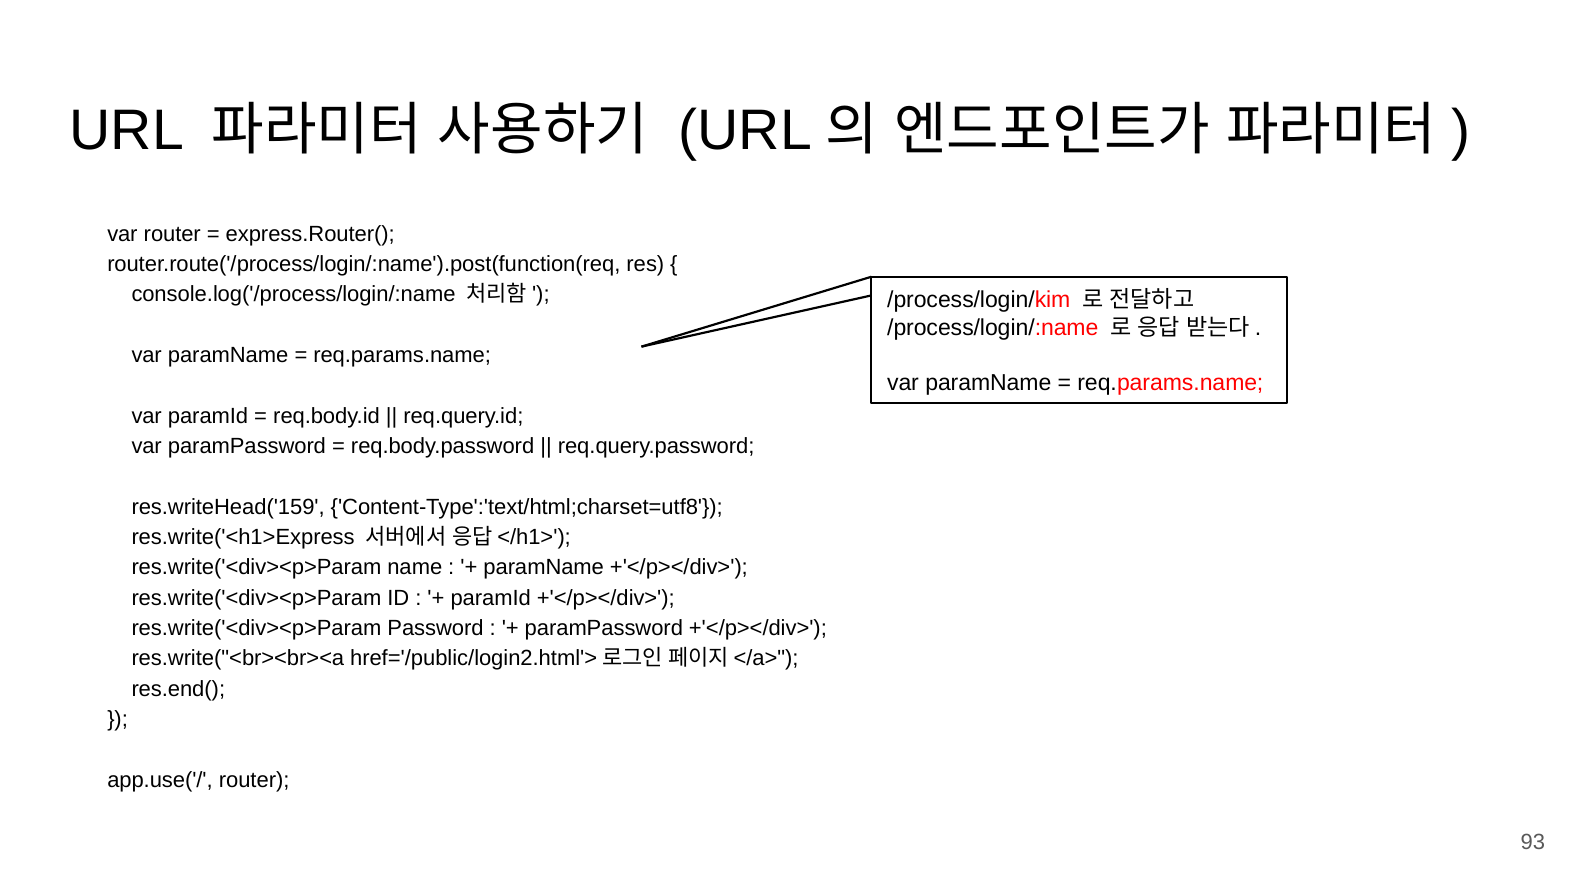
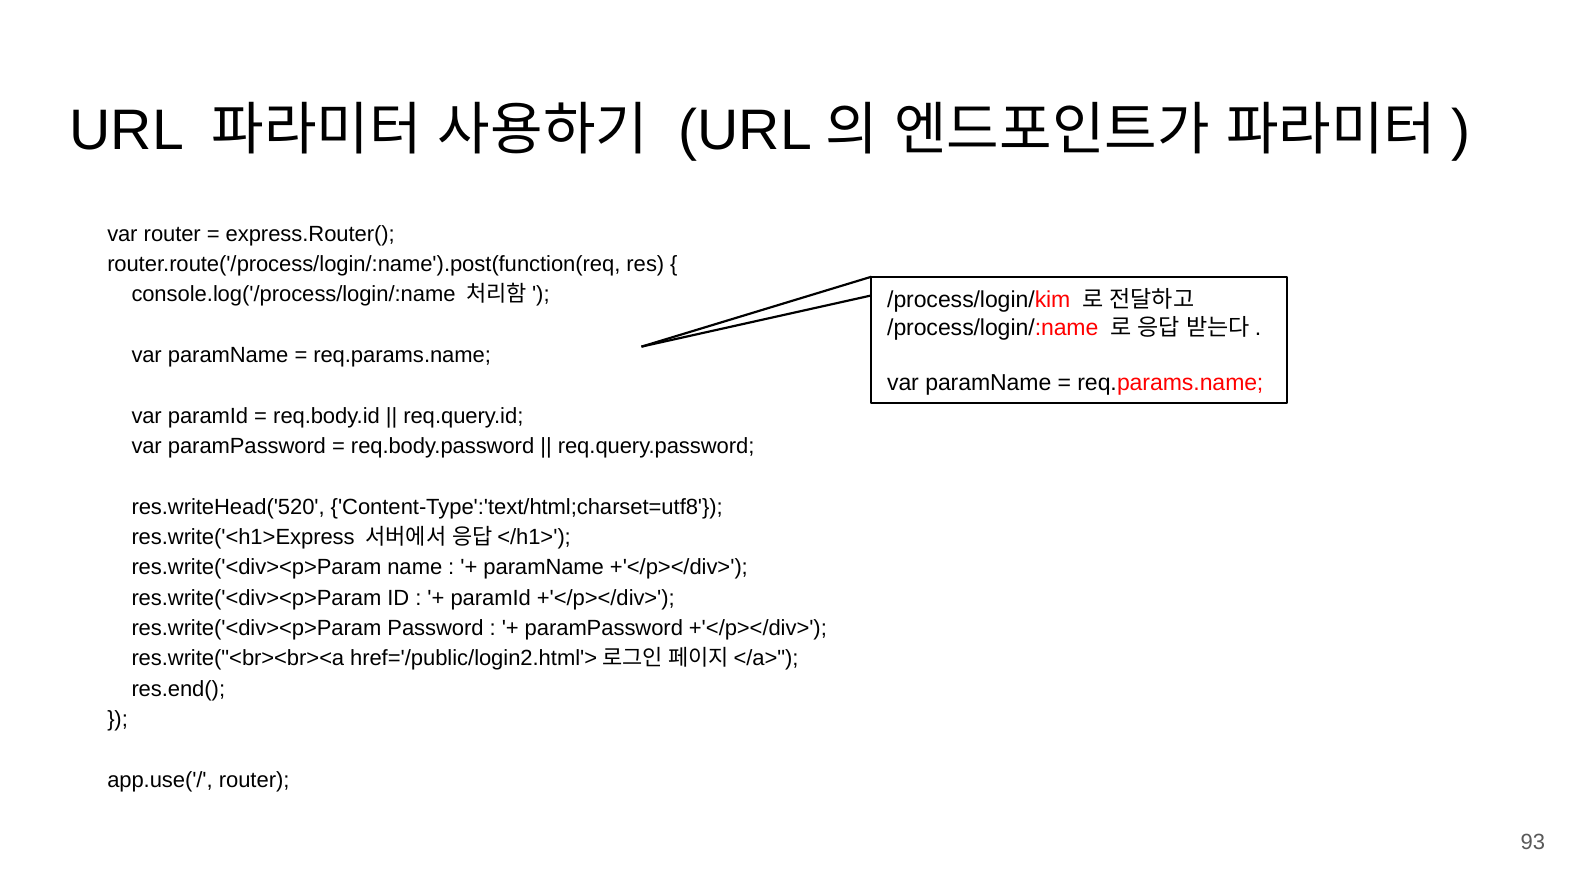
res.writeHead('159: res.writeHead('159 -> res.writeHead('520
